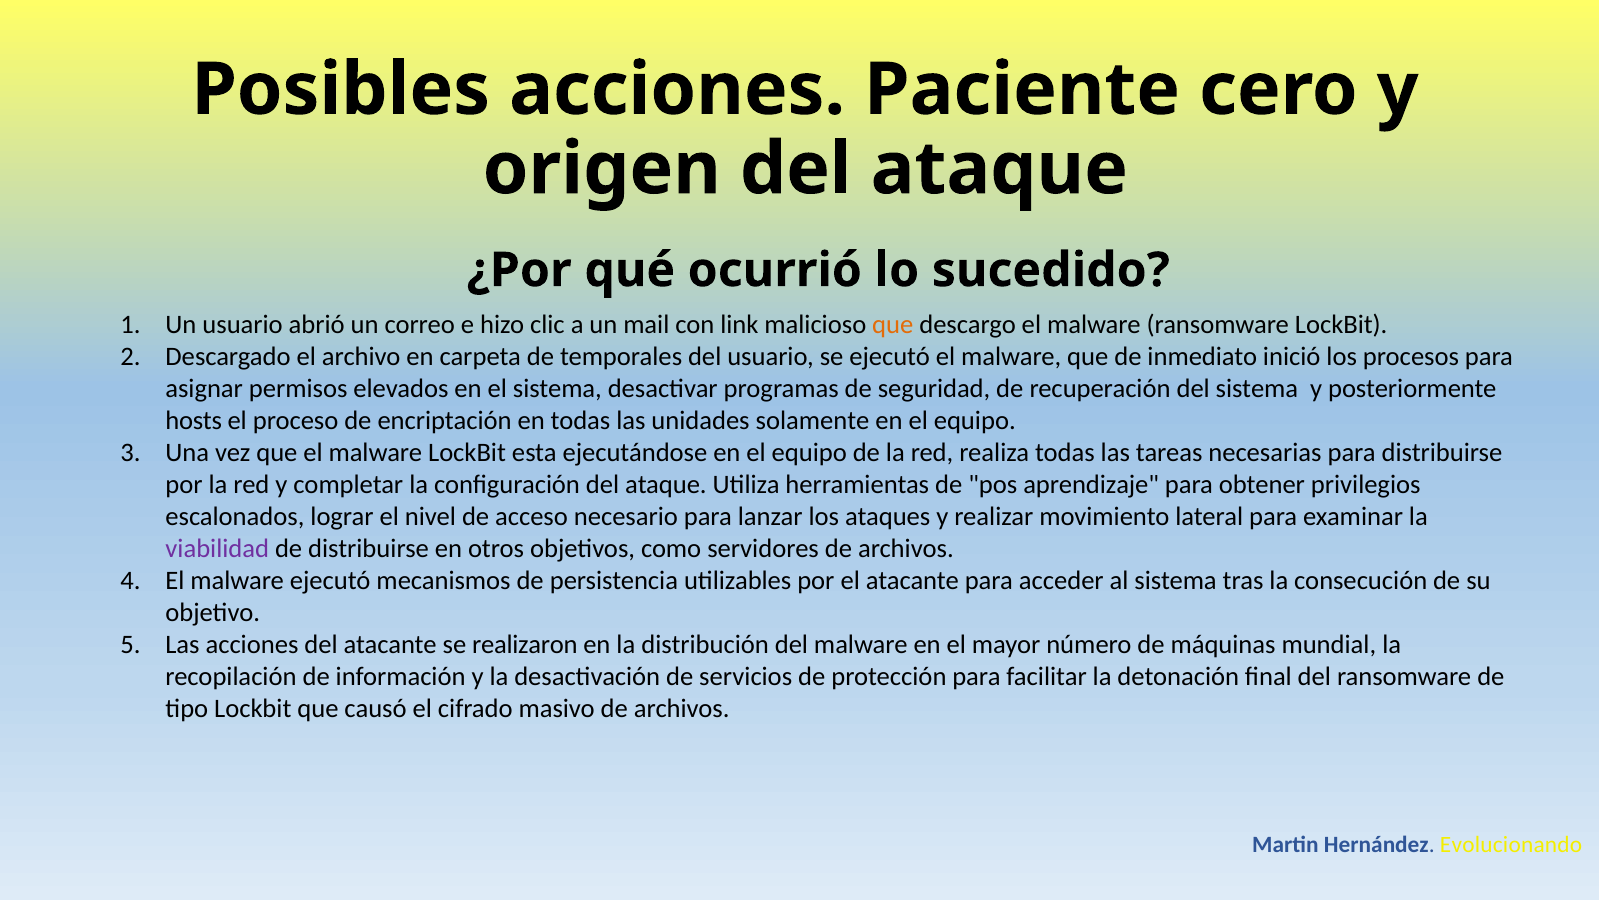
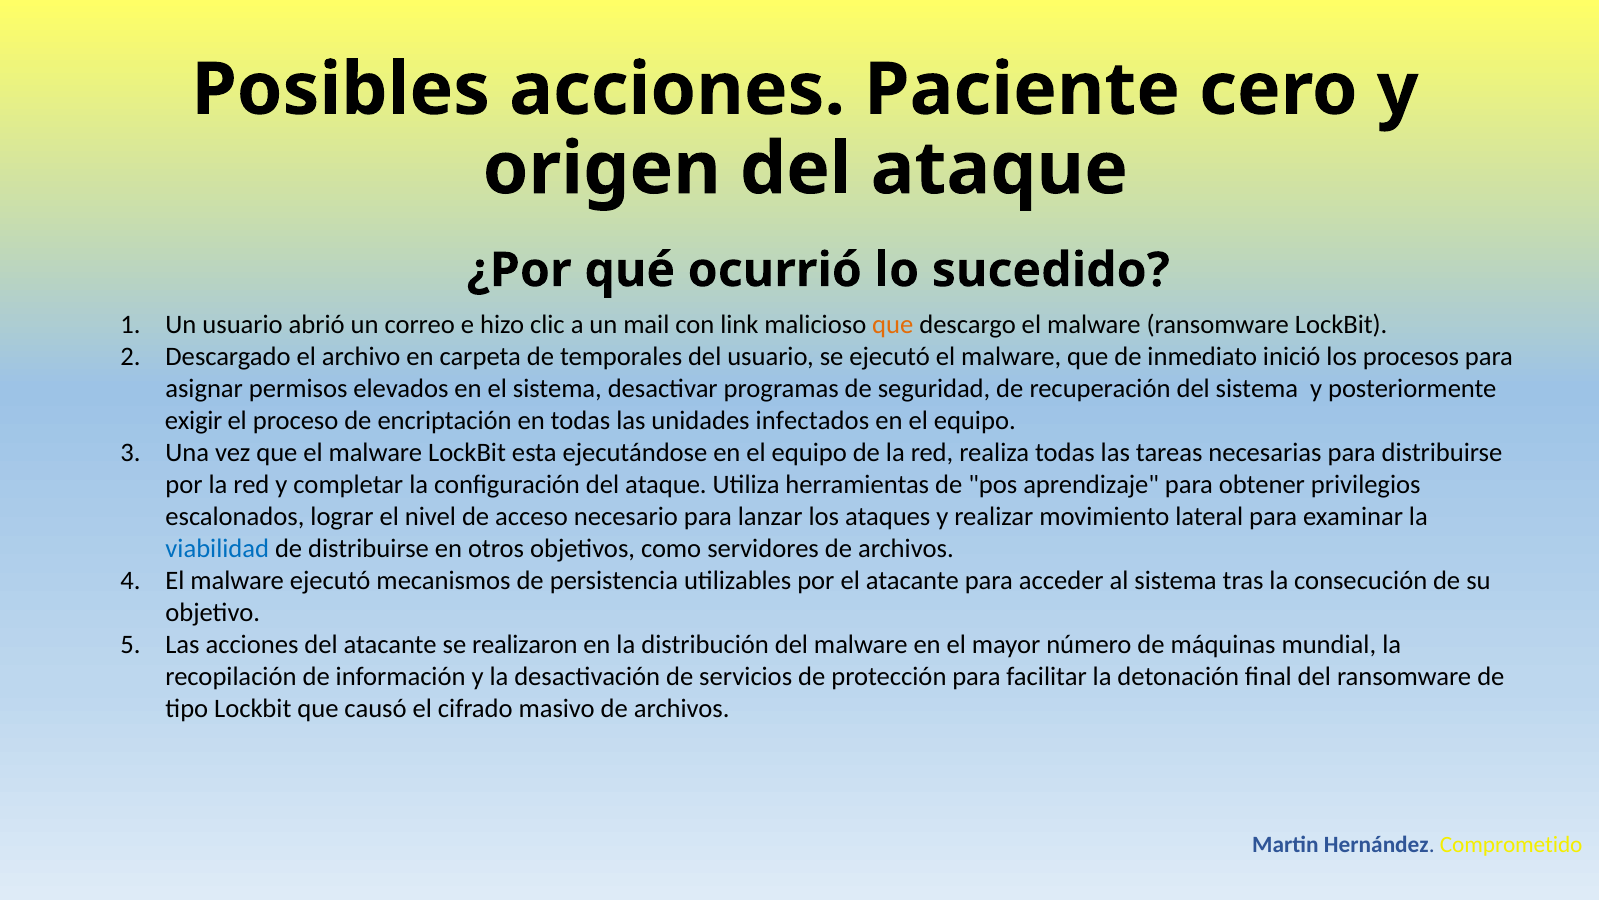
hosts: hosts -> exigir
solamente: solamente -> infectados
viabilidad colour: purple -> blue
Evolucionando: Evolucionando -> Comprometido
